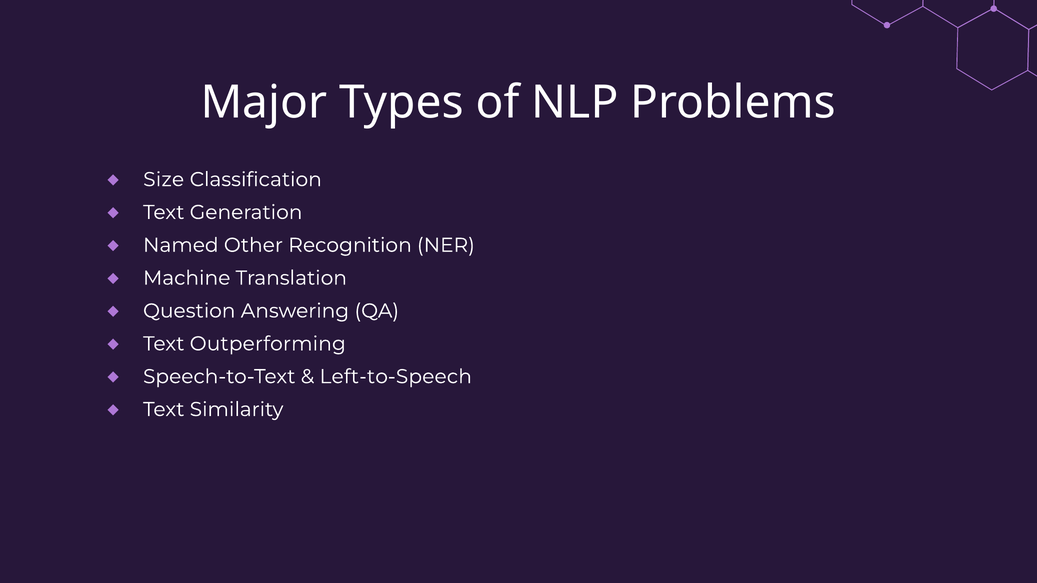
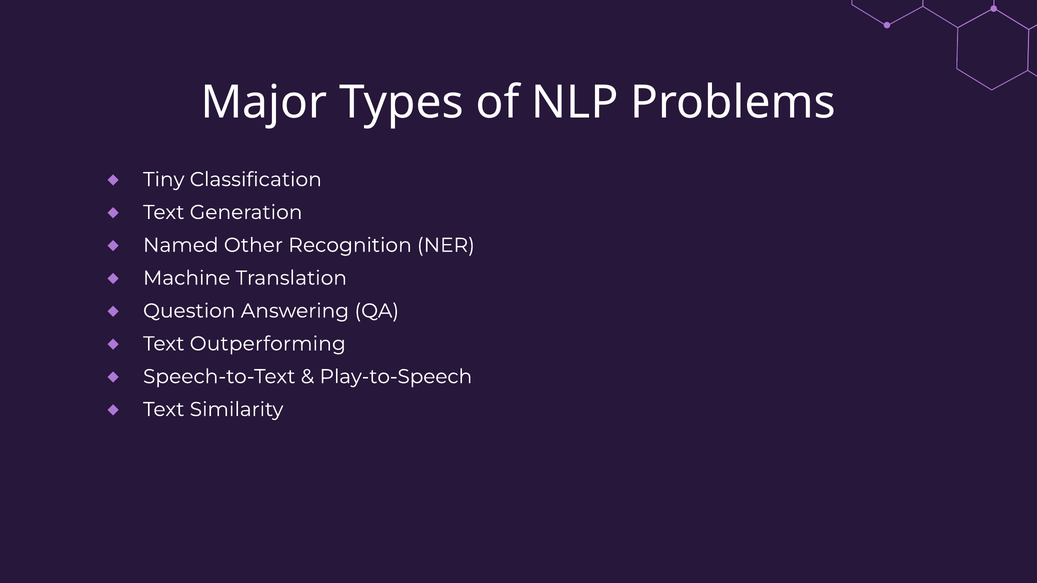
Size: Size -> Tiny
Left-to-Speech: Left-to-Speech -> Play-to-Speech
